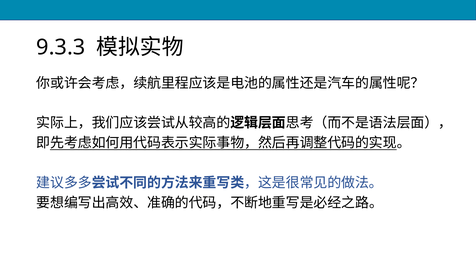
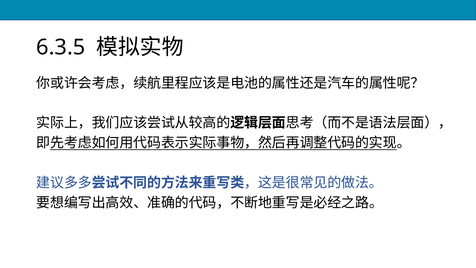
9.3.3: 9.3.3 -> 6.3.5
